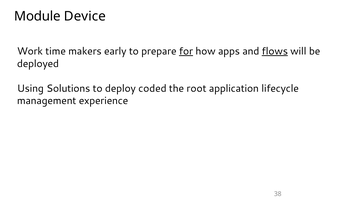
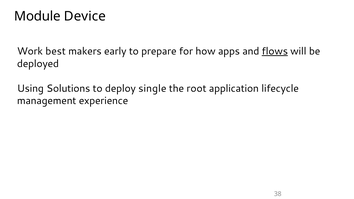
time: time -> best
for underline: present -> none
coded: coded -> single
